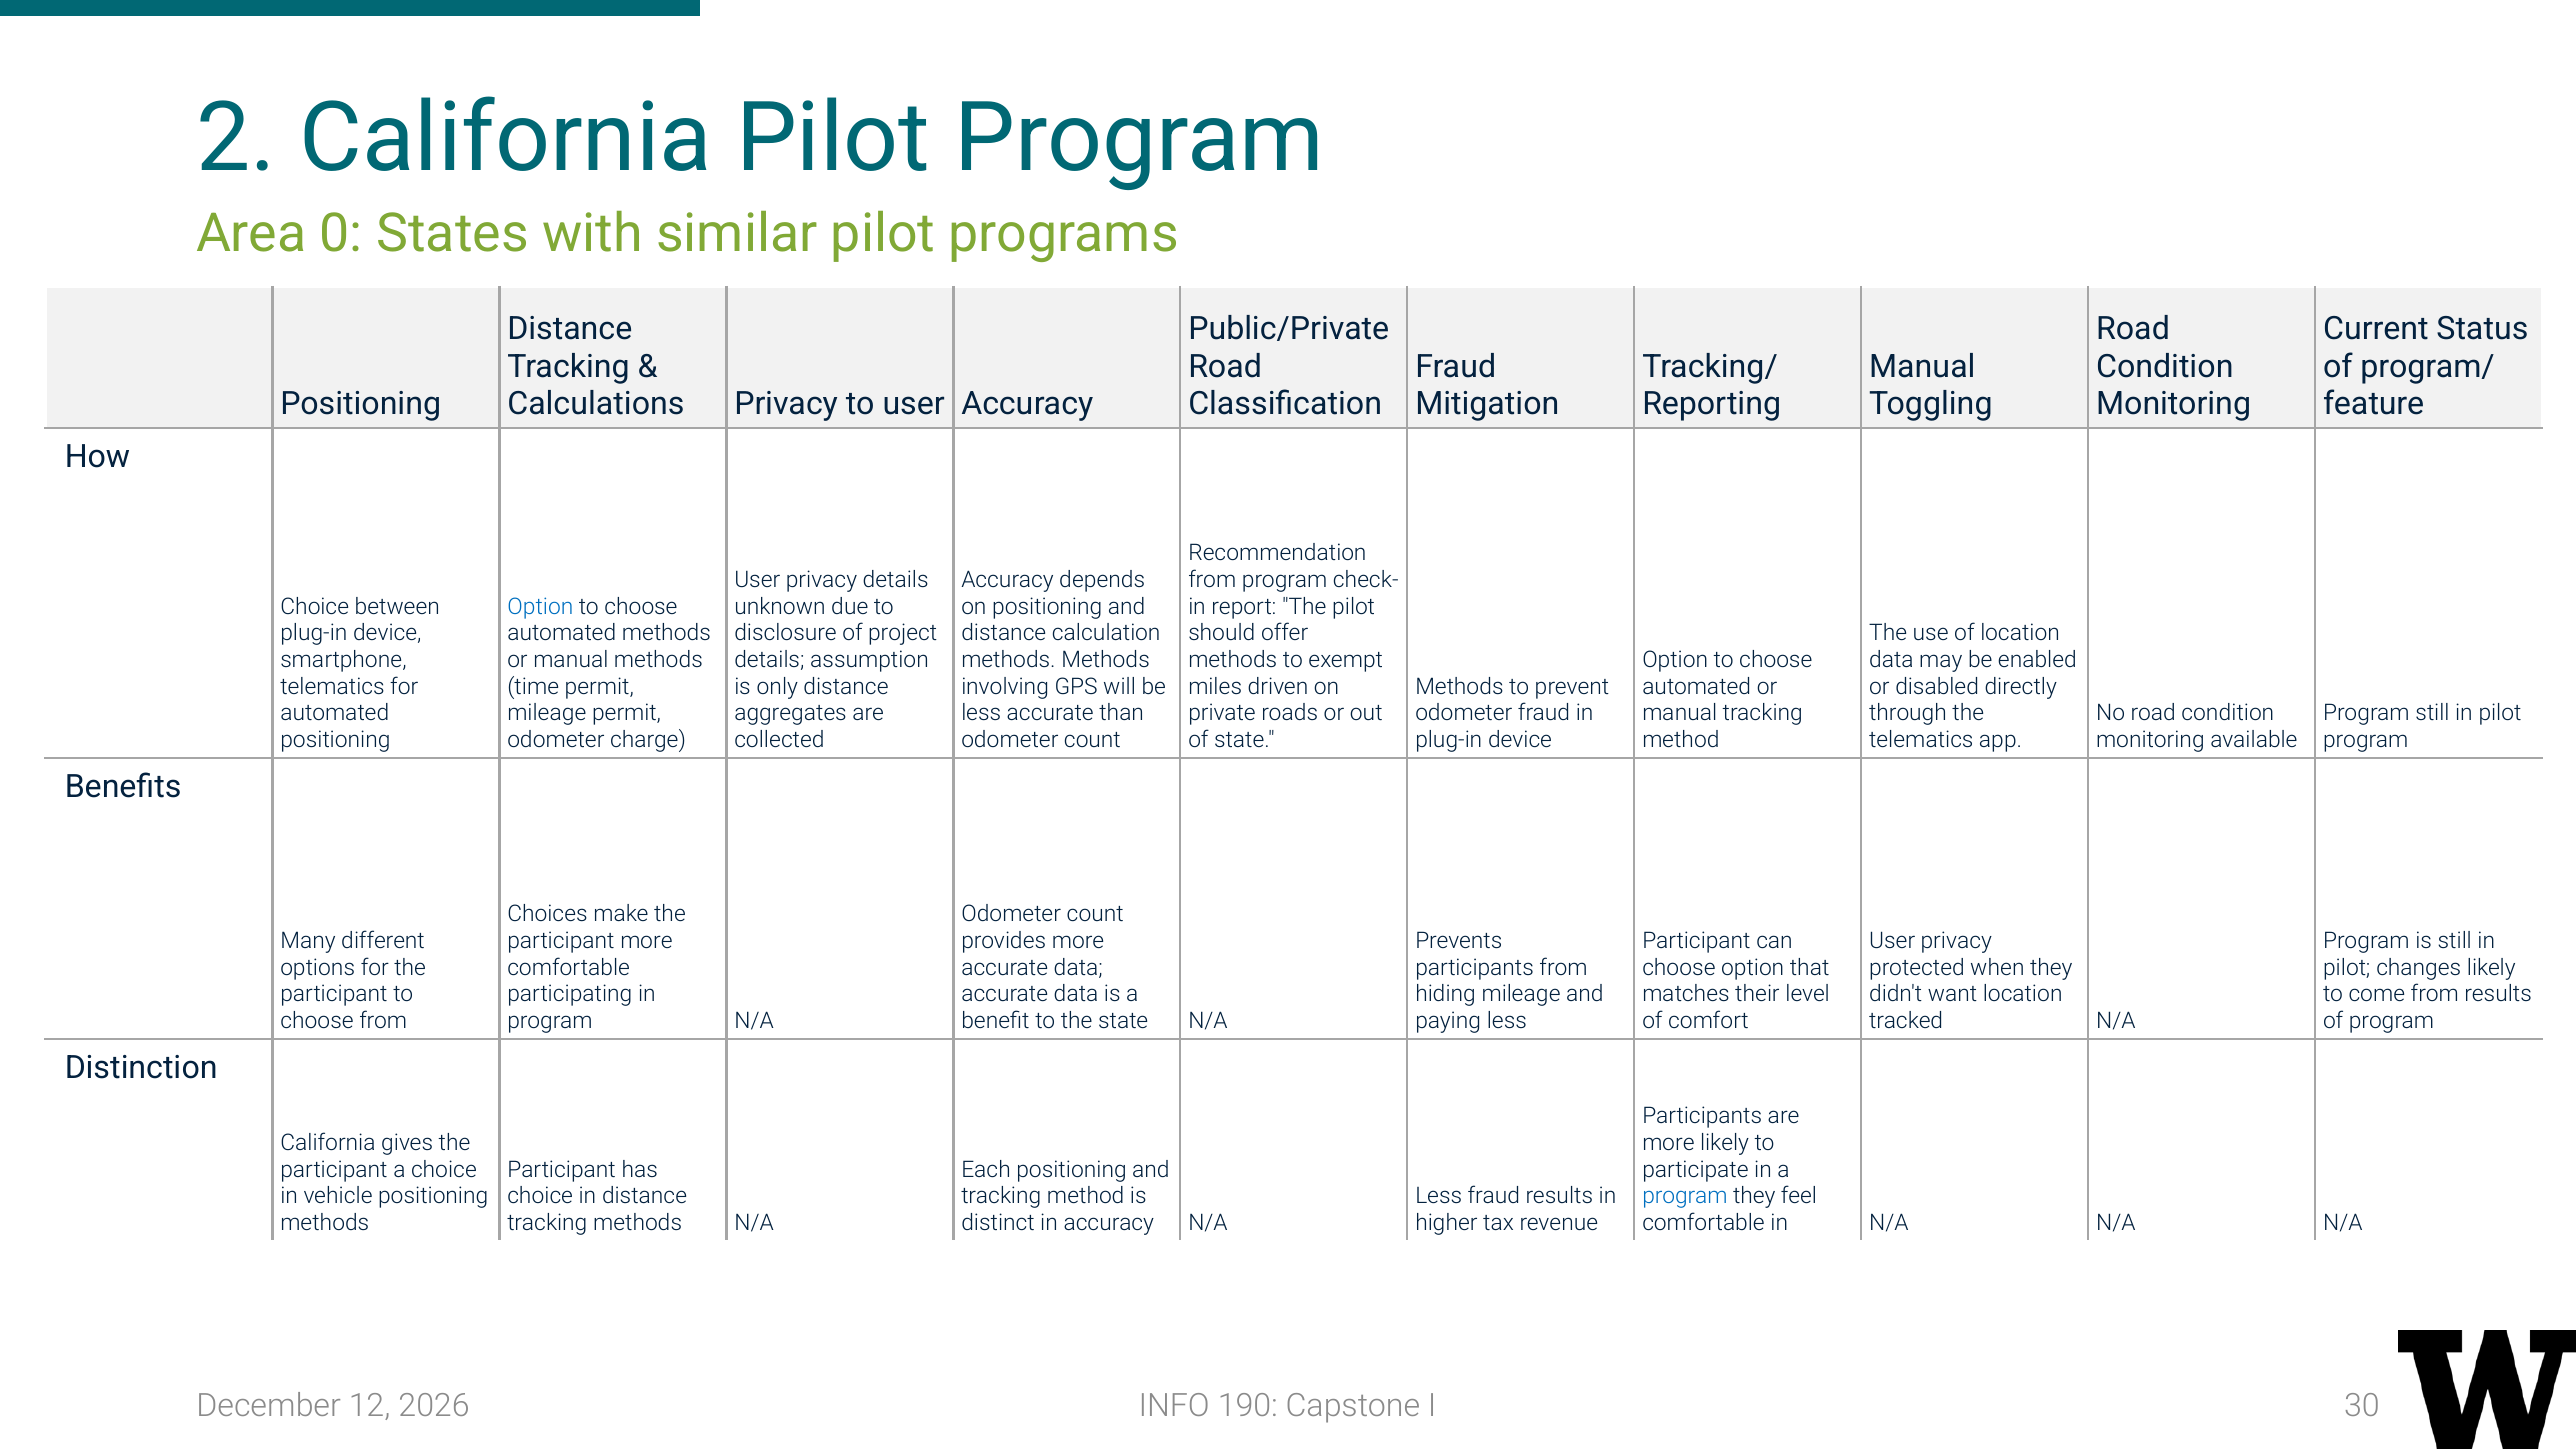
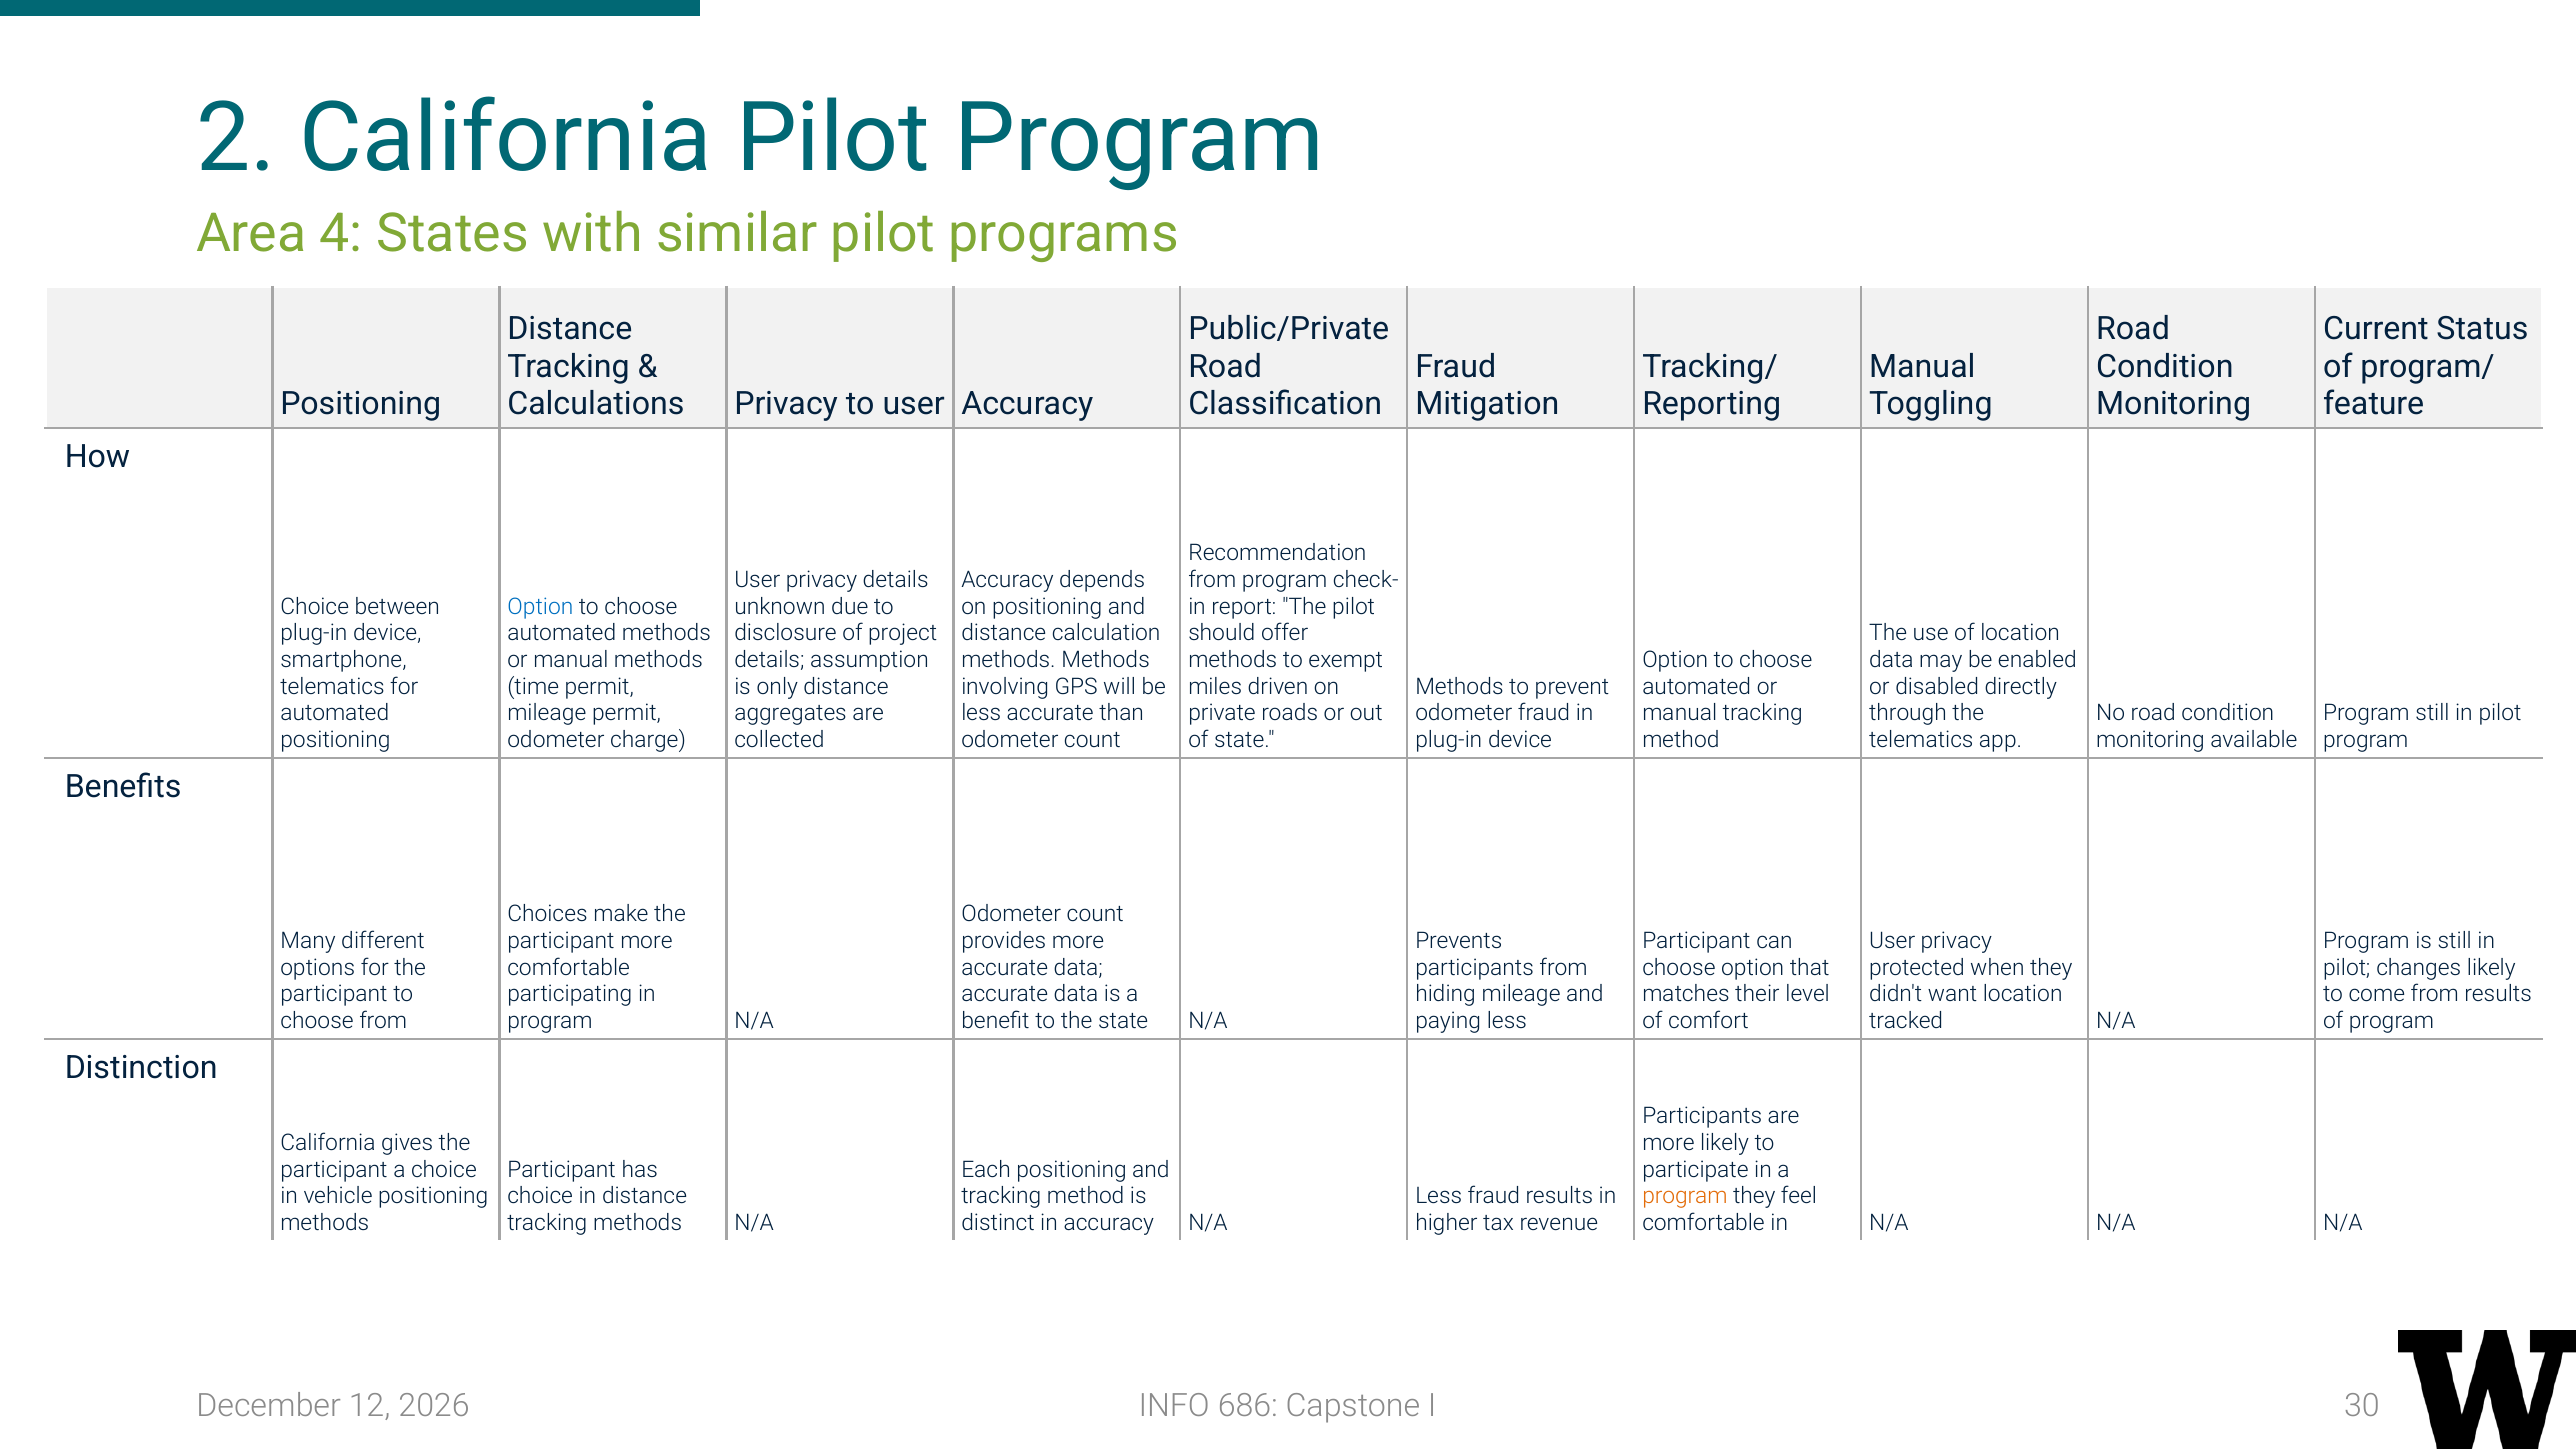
0: 0 -> 4
program at (1685, 1196) colour: blue -> orange
190: 190 -> 686
